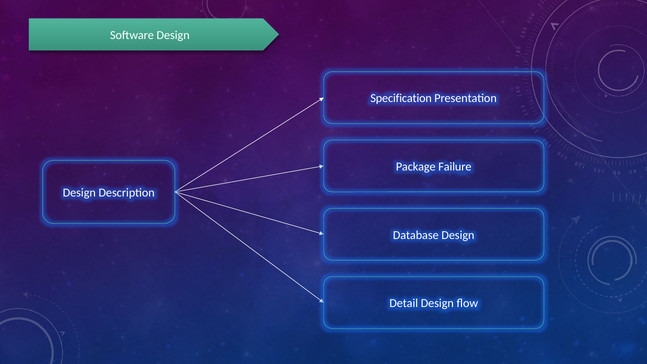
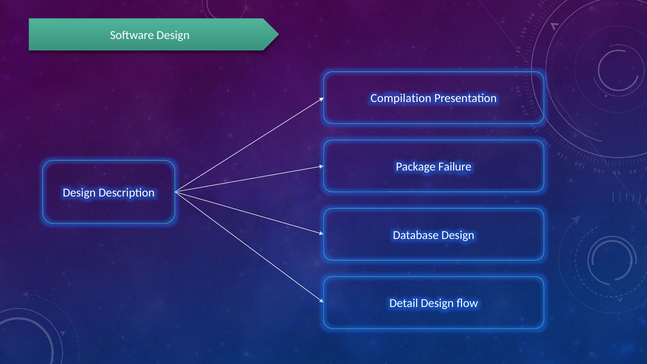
Specification: Specification -> Compilation
